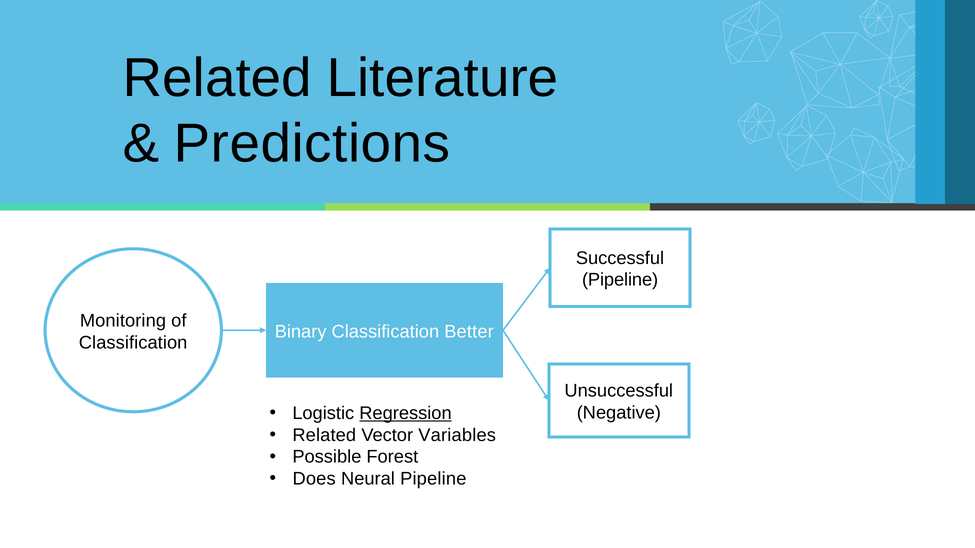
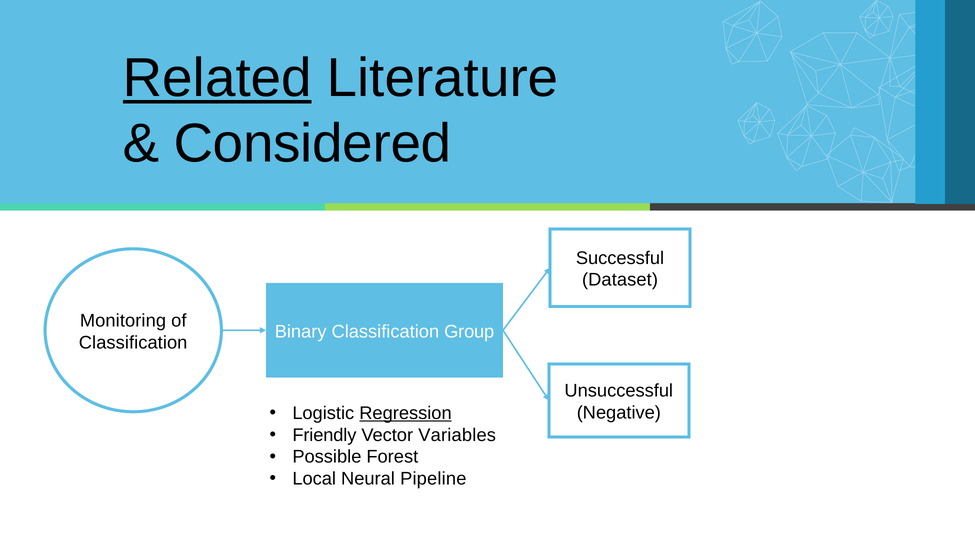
Related at (217, 78) underline: none -> present
Predictions: Predictions -> Considered
Pipeline at (620, 280): Pipeline -> Dataset
Better: Better -> Group
Related at (324, 435): Related -> Friendly
Does: Does -> Local
